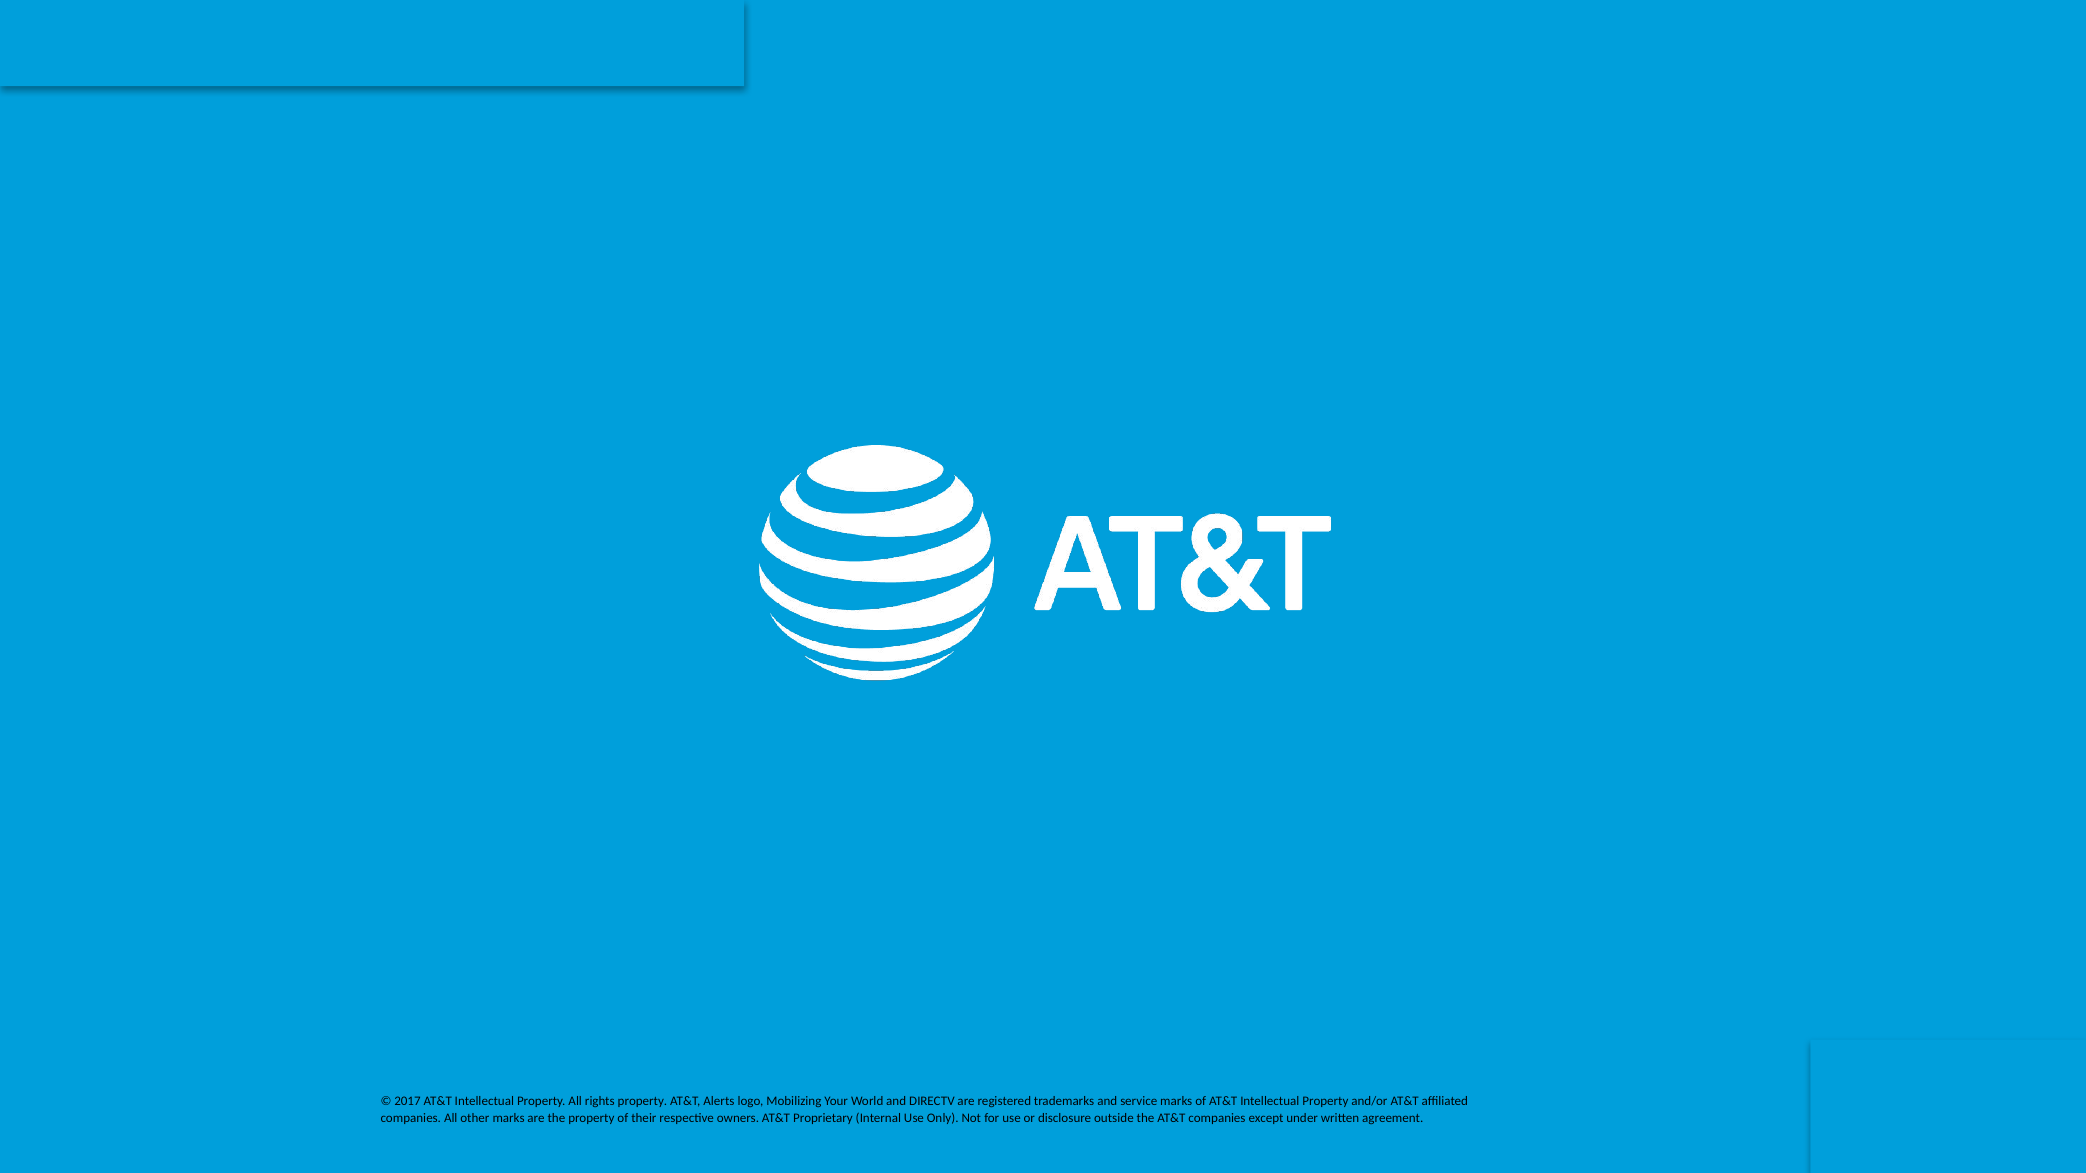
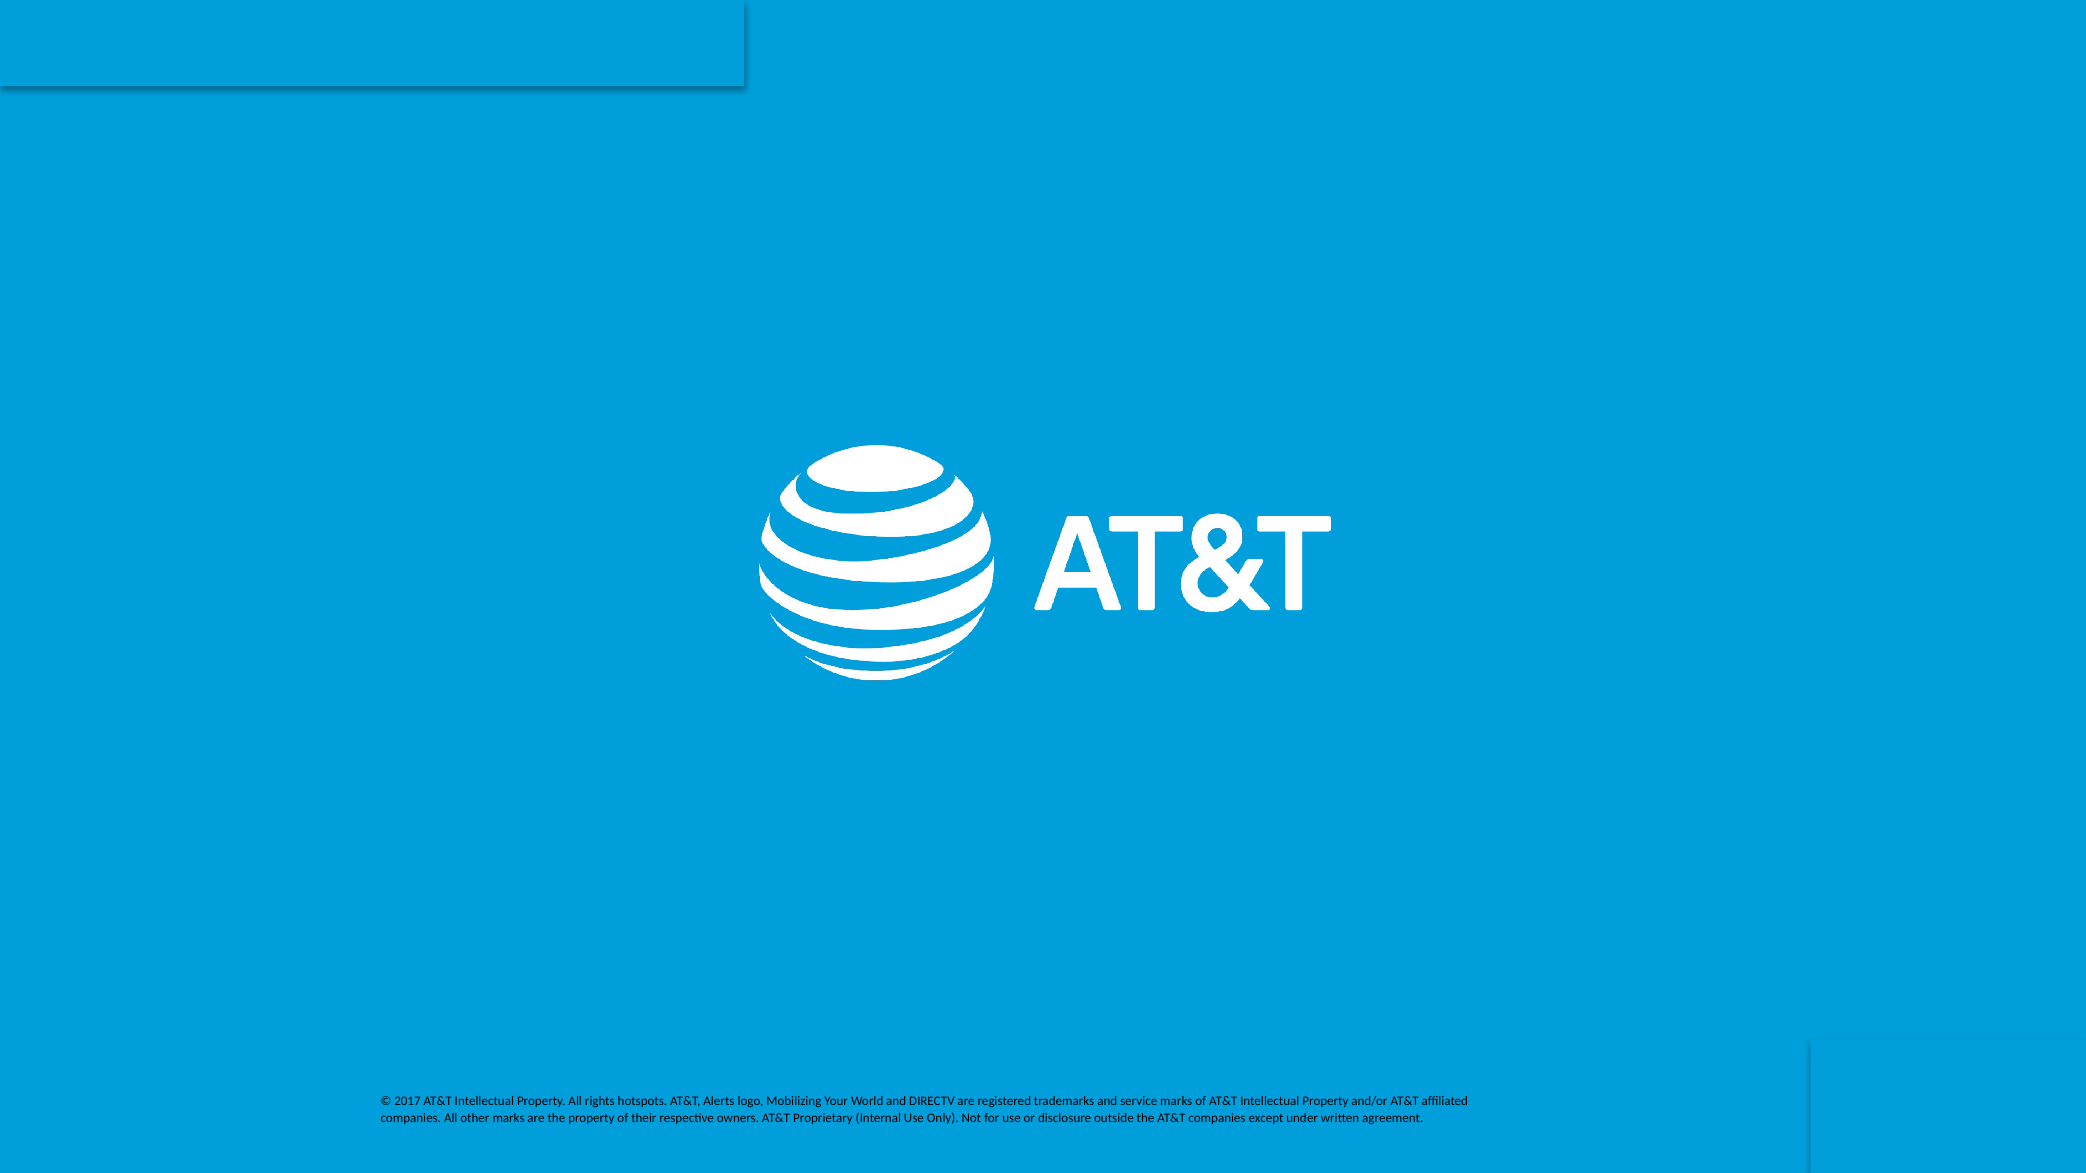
rights property: property -> hotspots
